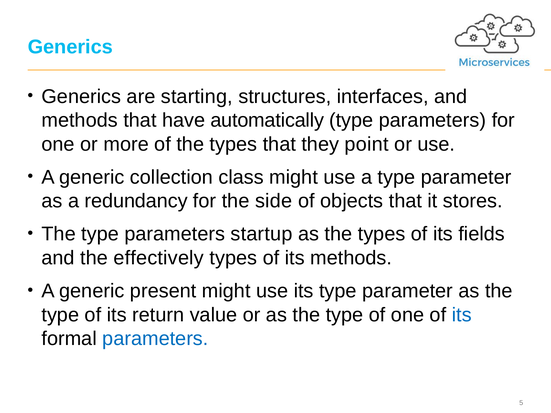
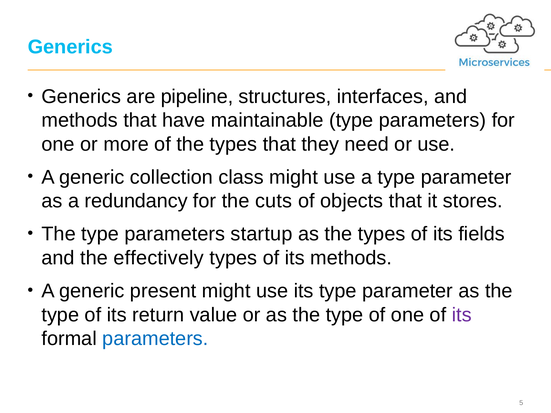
starting: starting -> pipeline
automatically: automatically -> maintainable
point: point -> need
side: side -> cuts
its at (462, 315) colour: blue -> purple
